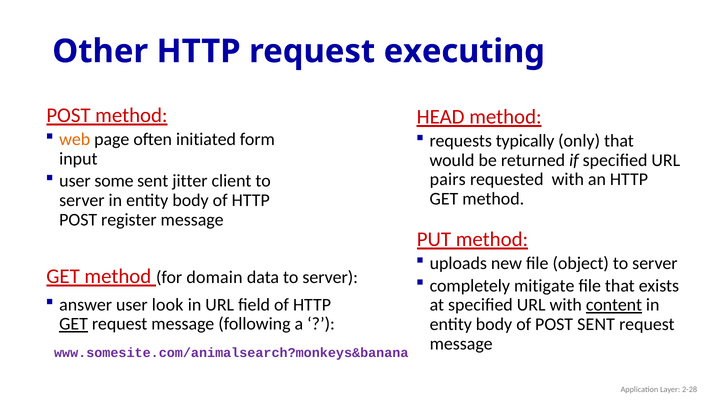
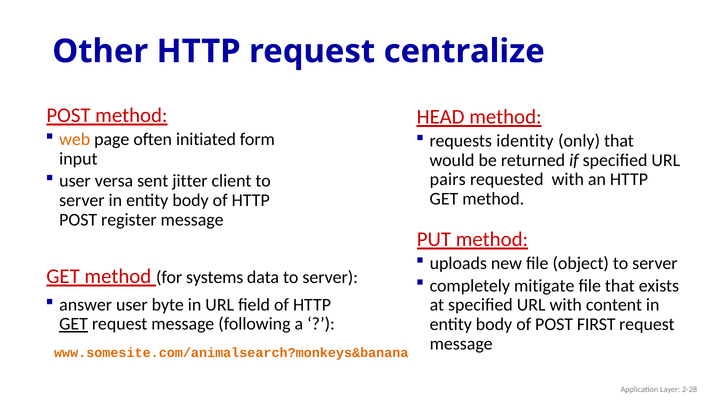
executing: executing -> centralize
typically: typically -> identity
some: some -> versa
domain: domain -> systems
look: look -> byte
content underline: present -> none
POST SENT: SENT -> FIRST
www.somesite.com/animalsearch?monkeys&banana colour: purple -> orange
